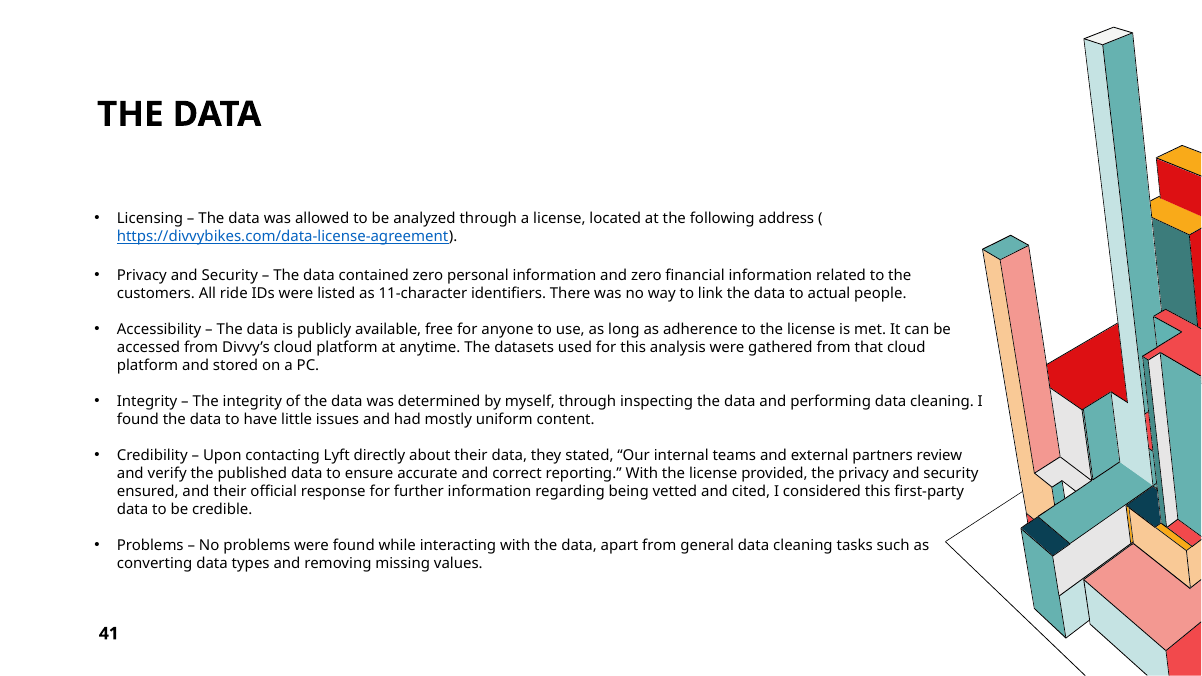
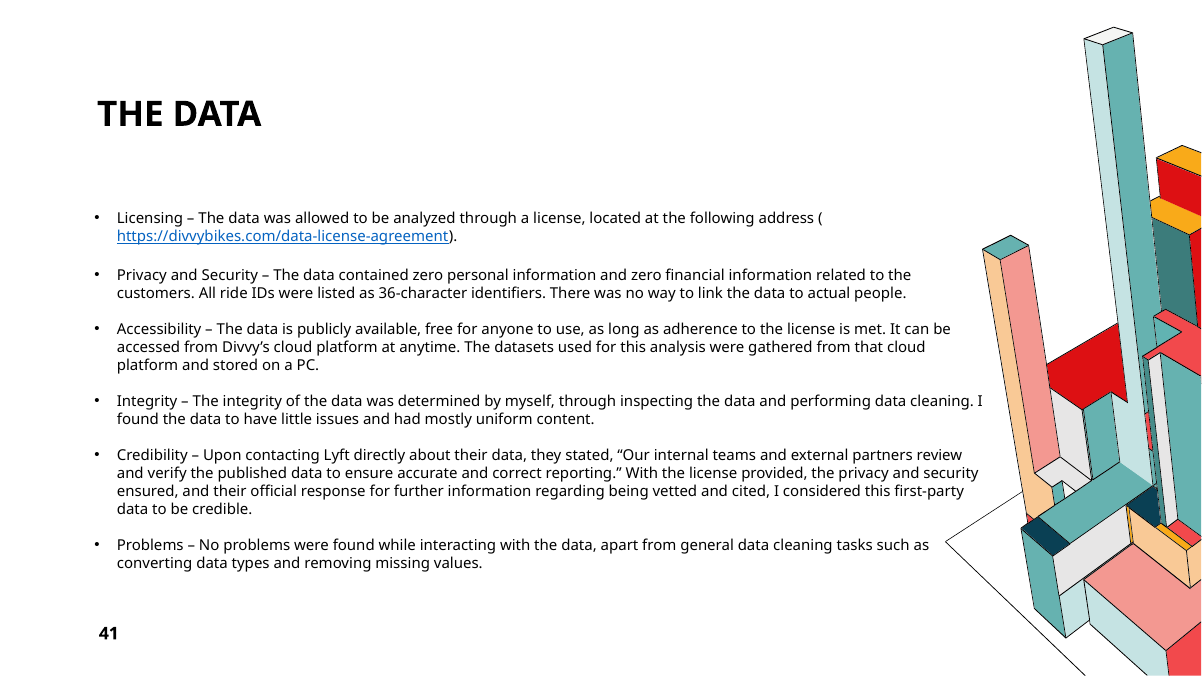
11-character: 11-character -> 36-character
